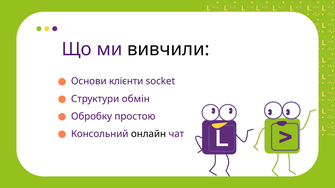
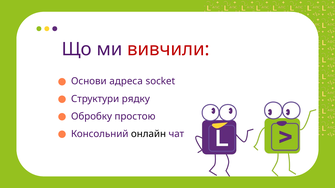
вивчили colour: black -> red
клієнти: клієнти -> адреса
обмін: обмін -> рядку
